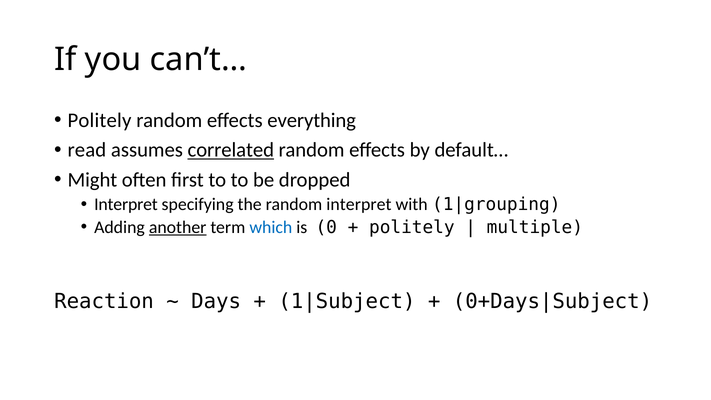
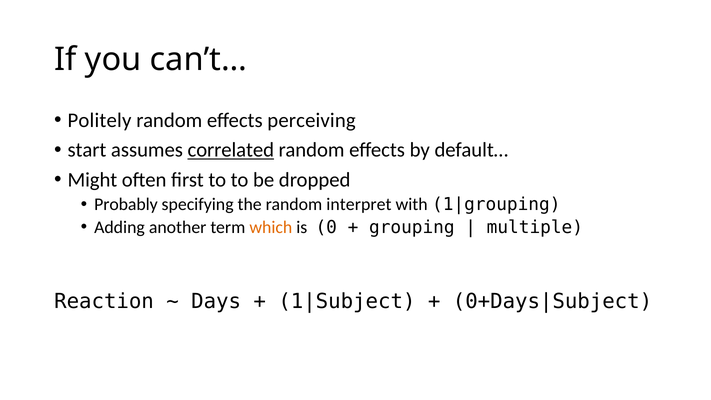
everything: everything -> perceiving
read: read -> start
Interpret at (126, 204): Interpret -> Probably
another underline: present -> none
which colour: blue -> orange
politely at (412, 227): politely -> grouping
